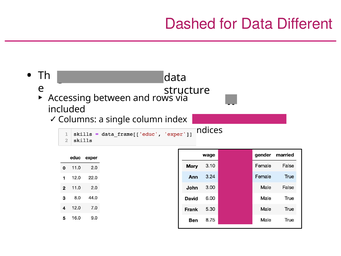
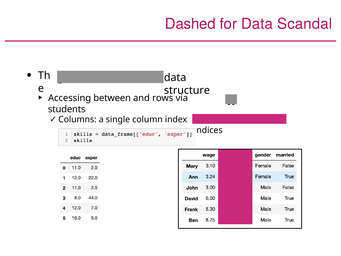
Different: Different -> Scandal
included: included -> students
